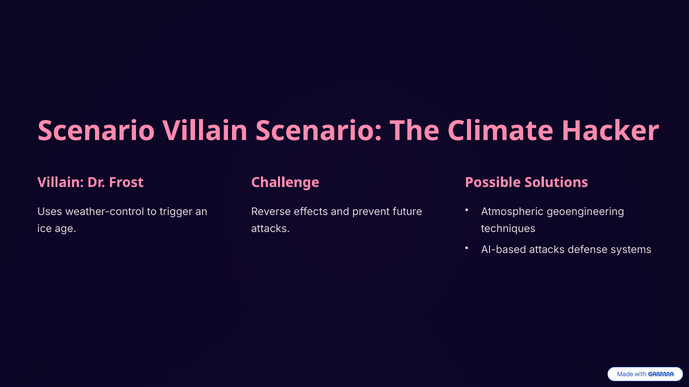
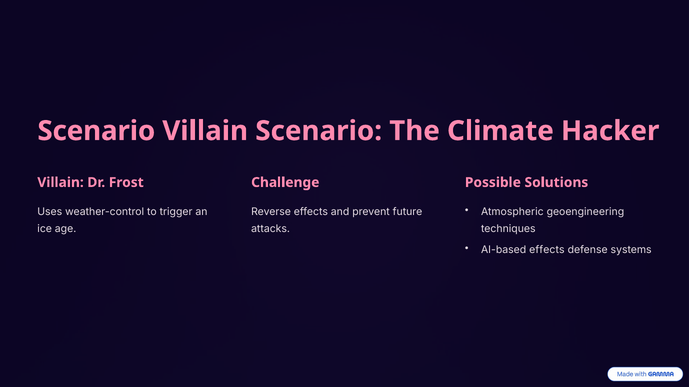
AI-based attacks: attacks -> effects
